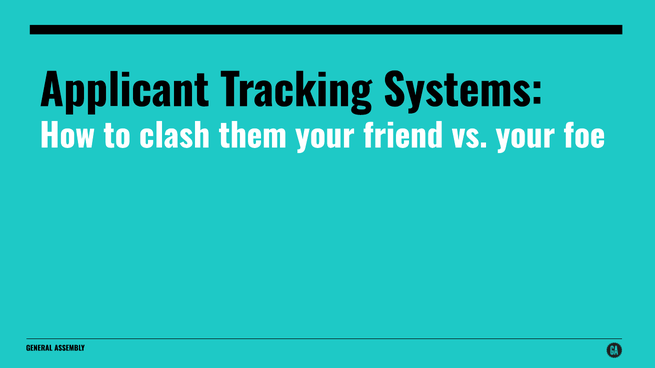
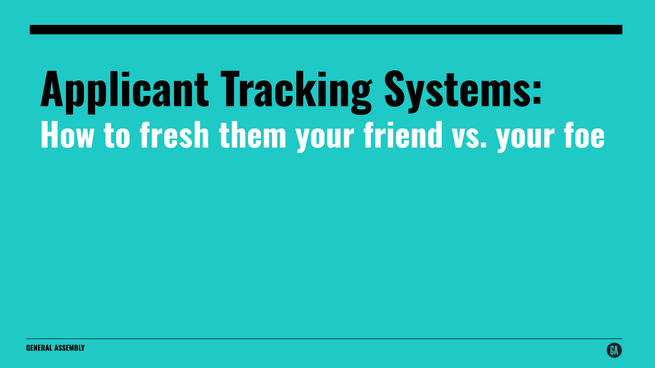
clash: clash -> fresh
